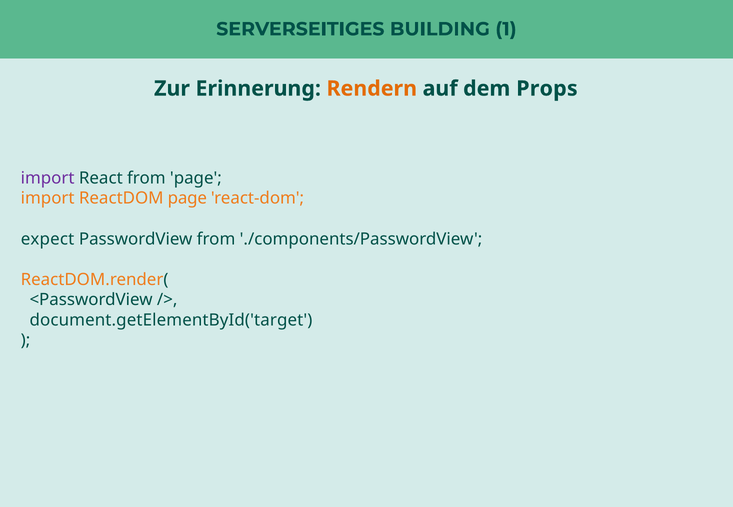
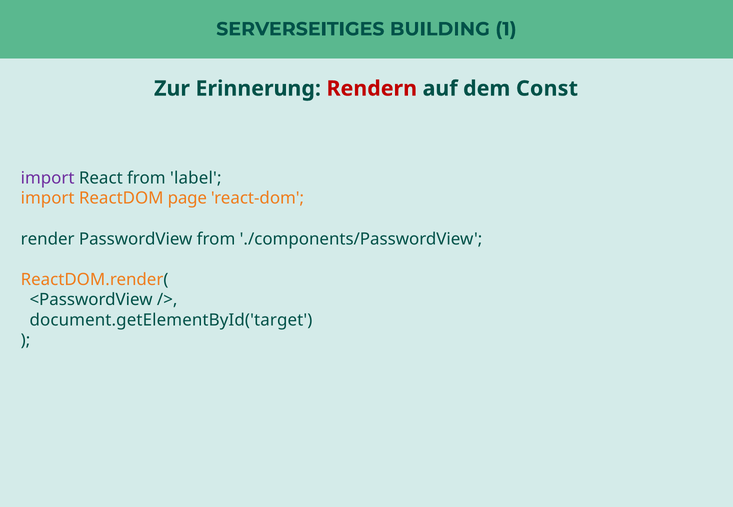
Rendern colour: orange -> red
Props: Props -> Const
from page: page -> label
expect: expect -> render
